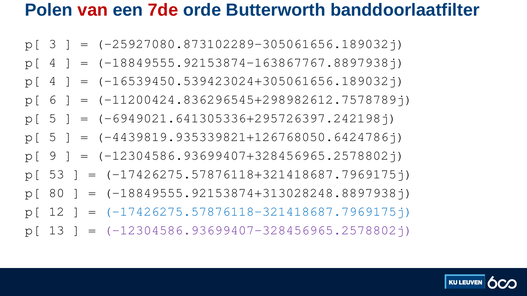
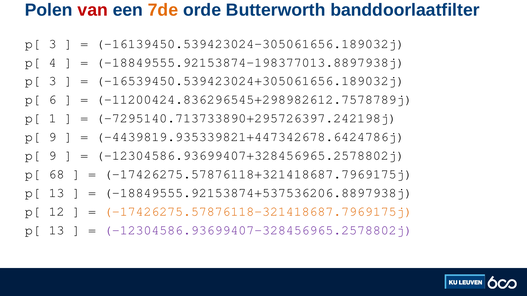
7de colour: red -> orange
-25927080.873102289-305061656.189032j: -25927080.873102289-305061656.189032j -> -16139450.539423024-305061656.189032j
-18849555.92153874-163867767.8897938j: -18849555.92153874-163867767.8897938j -> -18849555.92153874-198377013.8897938j
4 at (53, 81): 4 -> 3
5 at (53, 118): 5 -> 1
-6949021.641305336+295726397.242198j: -6949021.641305336+295726397.242198j -> -7295140.713733890+295726397.242198j
5 at (53, 137): 5 -> 9
-4439819.935339821+126768050.6424786j: -4439819.935339821+126768050.6424786j -> -4439819.935339821+447342678.6424786j
53: 53 -> 68
80 at (57, 193): 80 -> 13
-18849555.92153874+313028248.8897938j: -18849555.92153874+313028248.8897938j -> -18849555.92153874+537536206.8897938j
-17426275.57876118-321418687.7969175j colour: blue -> orange
